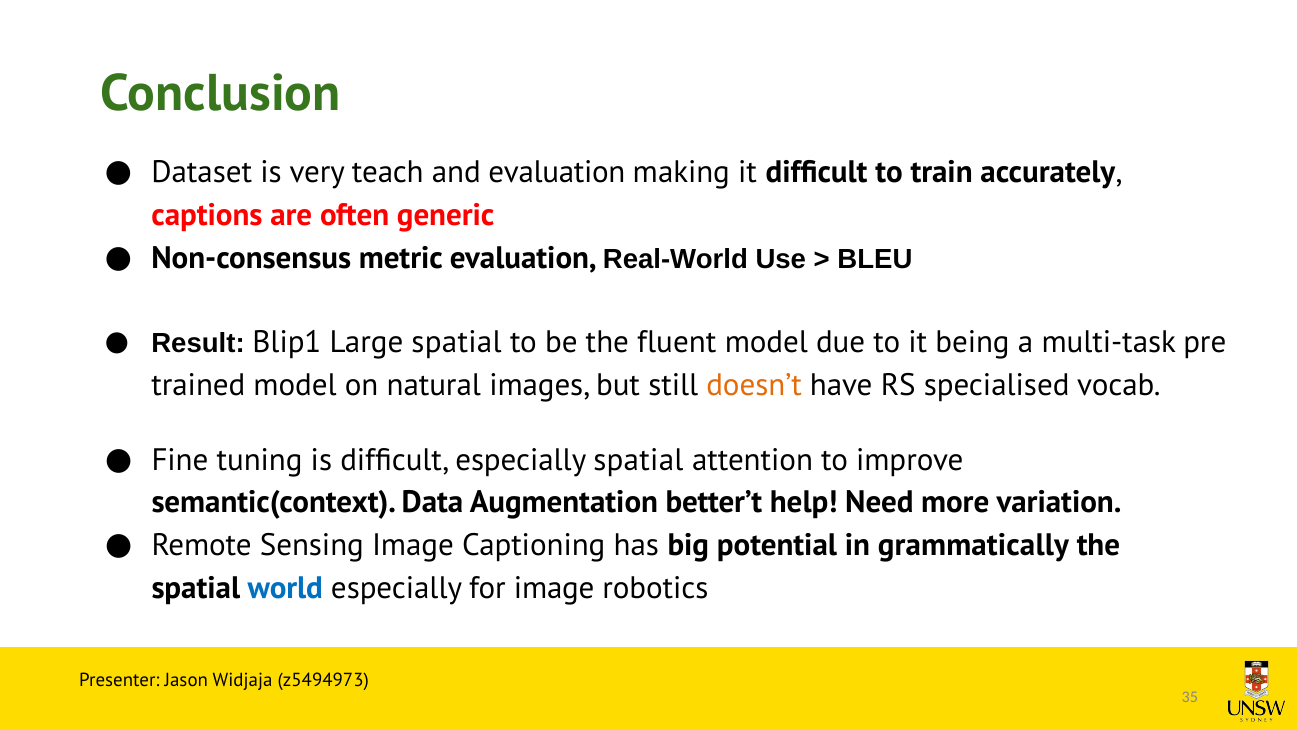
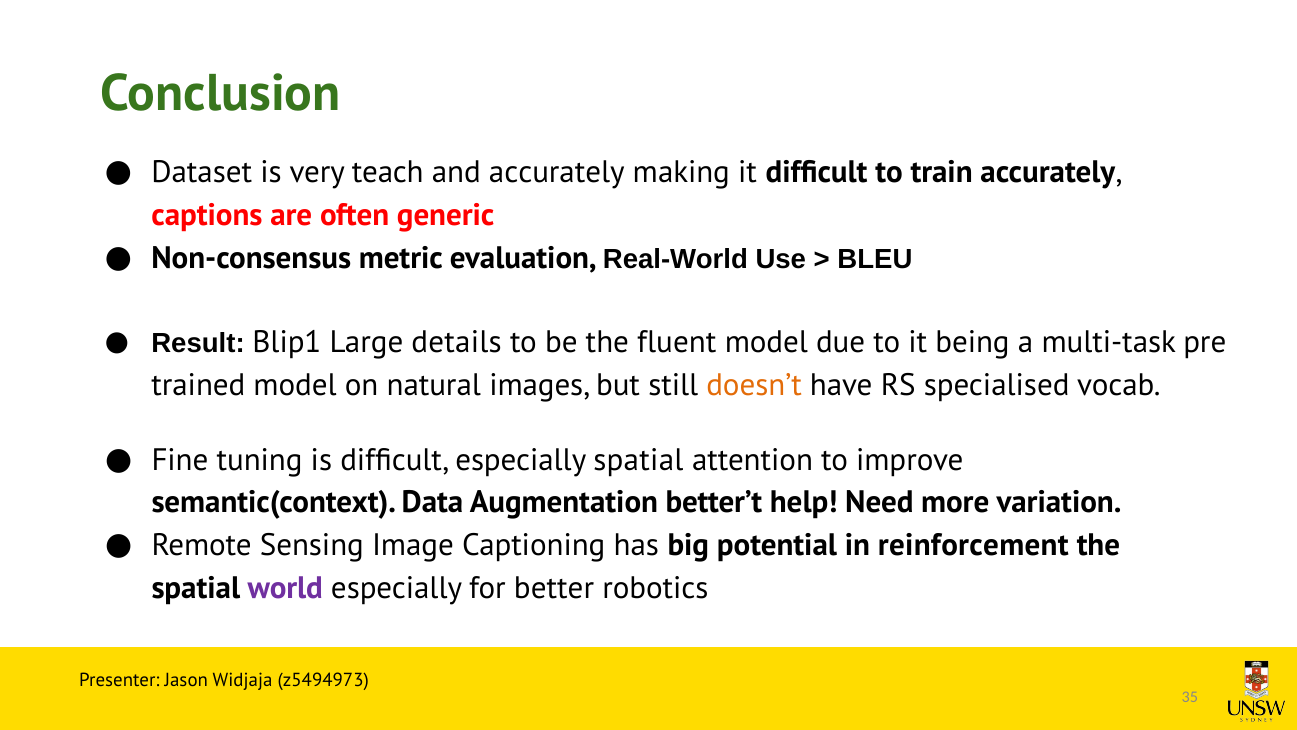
and evaluation: evaluation -> accurately
Large spatial: spatial -> details
grammatically: grammatically -> reinforcement
world colour: blue -> purple
for image: image -> better
